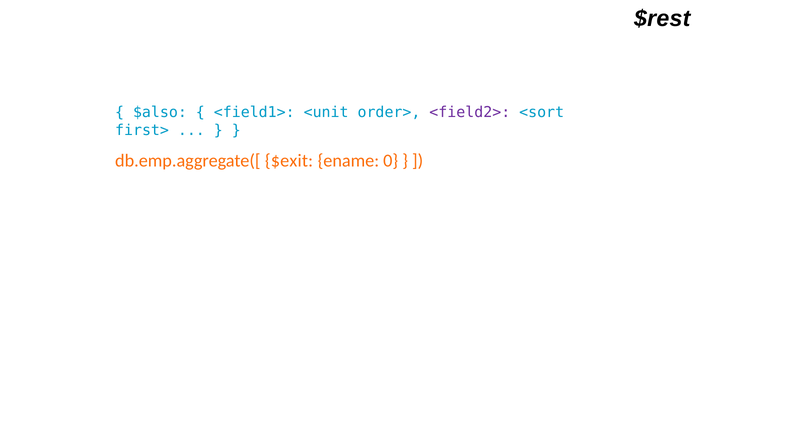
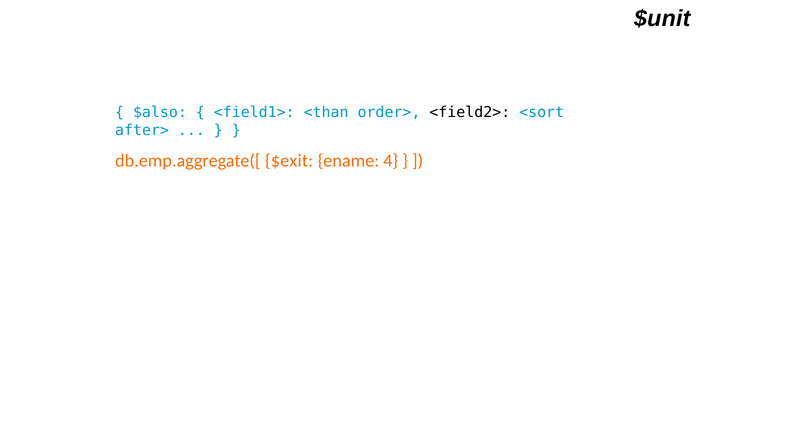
$rest: $rest -> $unit
<unit: <unit -> <than
<field2> colour: purple -> black
first>: first> -> after>
0: 0 -> 4
